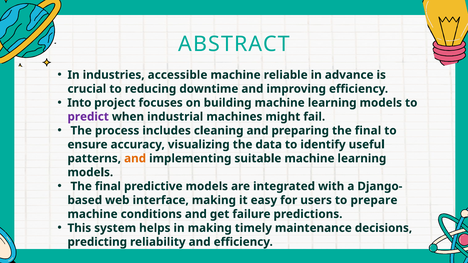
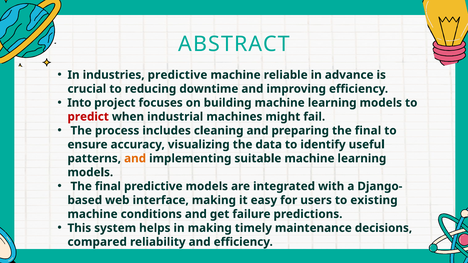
industries accessible: accessible -> predictive
predict colour: purple -> red
prepare: prepare -> existing
predicting: predicting -> compared
